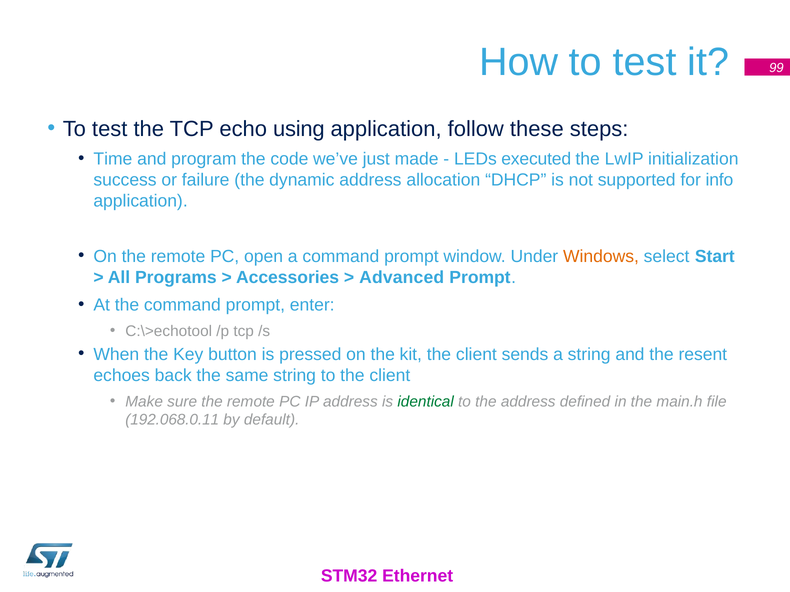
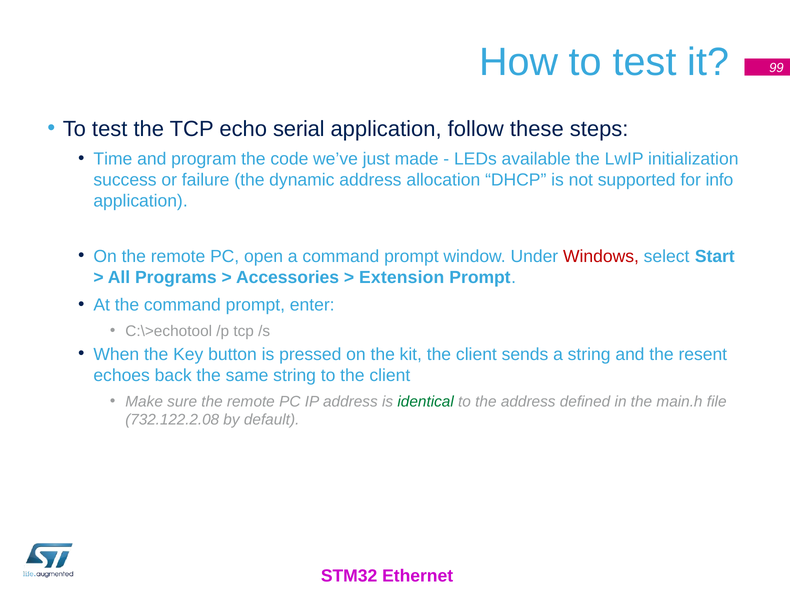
using: using -> serial
executed: executed -> available
Windows colour: orange -> red
Advanced: Advanced -> Extension
192.068.0.11: 192.068.0.11 -> 732.122.2.08
